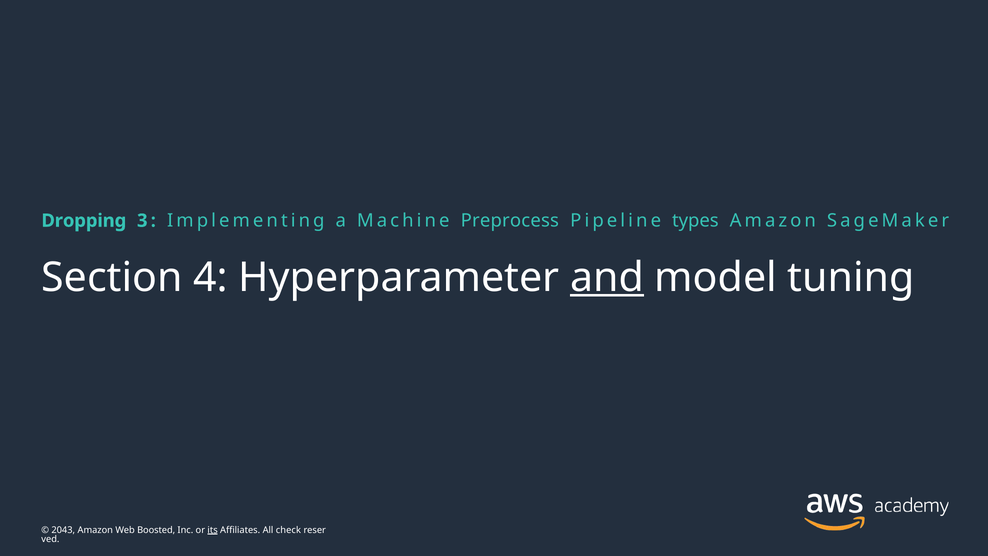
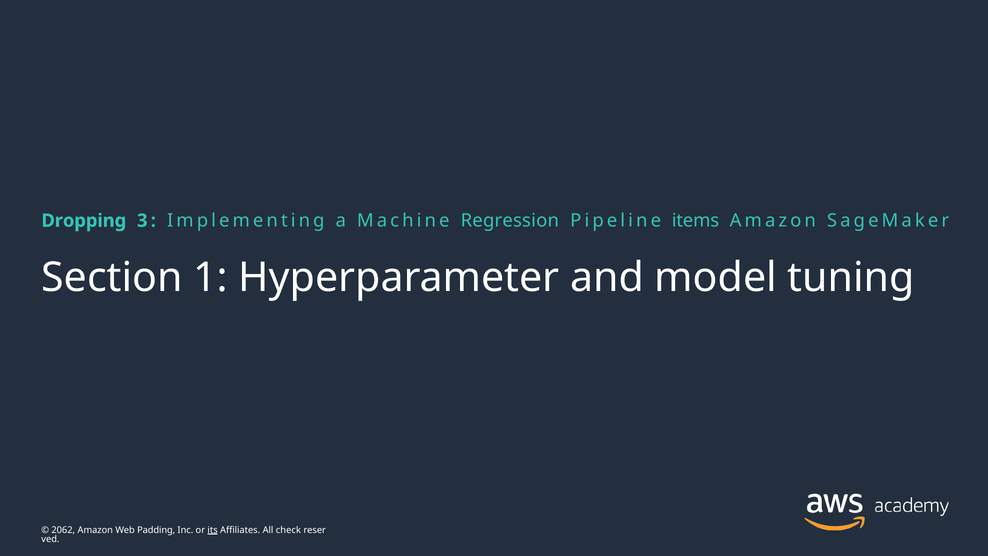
Preprocess: Preprocess -> Regression
types: types -> items
4: 4 -> 1
and underline: present -> none
2043: 2043 -> 2062
Boosted: Boosted -> Padding
